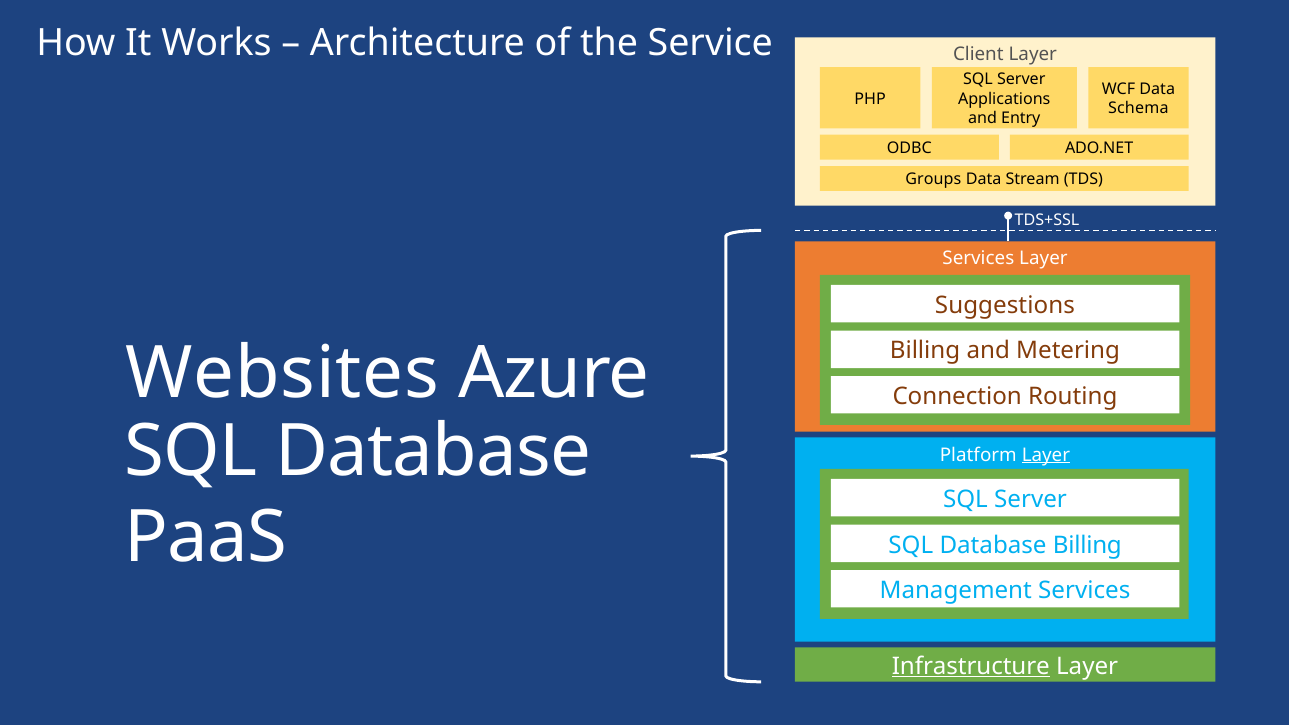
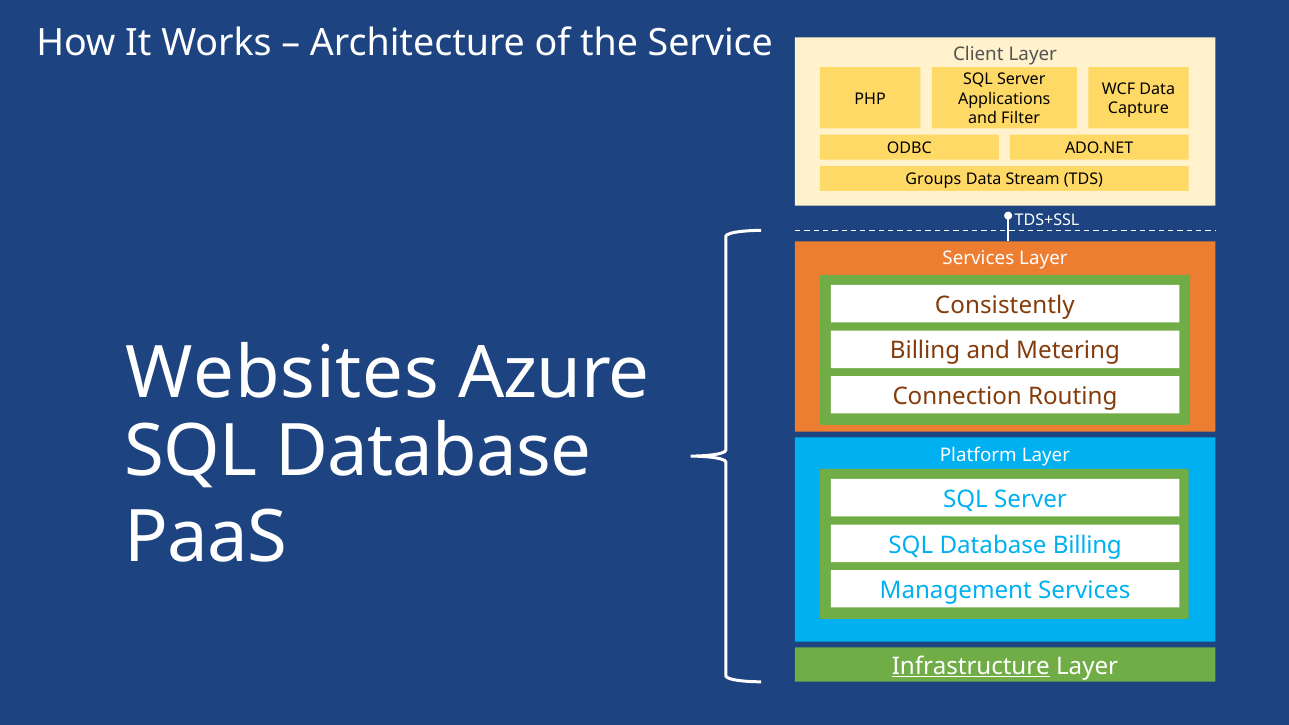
Schema: Schema -> Capture
Entry: Entry -> Filter
Suggestions: Suggestions -> Consistently
Layer at (1046, 455) underline: present -> none
